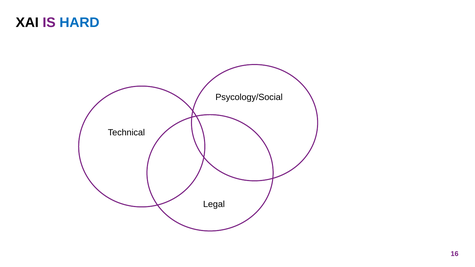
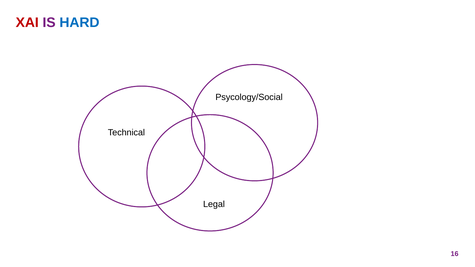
XAI colour: black -> red
